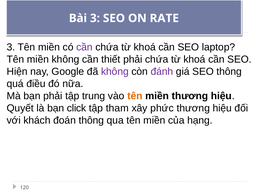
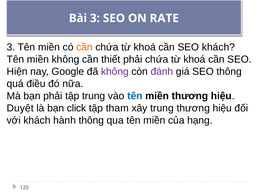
cần at (84, 47) colour: purple -> orange
SEO laptop: laptop -> khách
tên at (135, 96) colour: orange -> blue
Quyết: Quyết -> Duyệt
xây phức: phức -> trung
đoán: đoán -> hành
